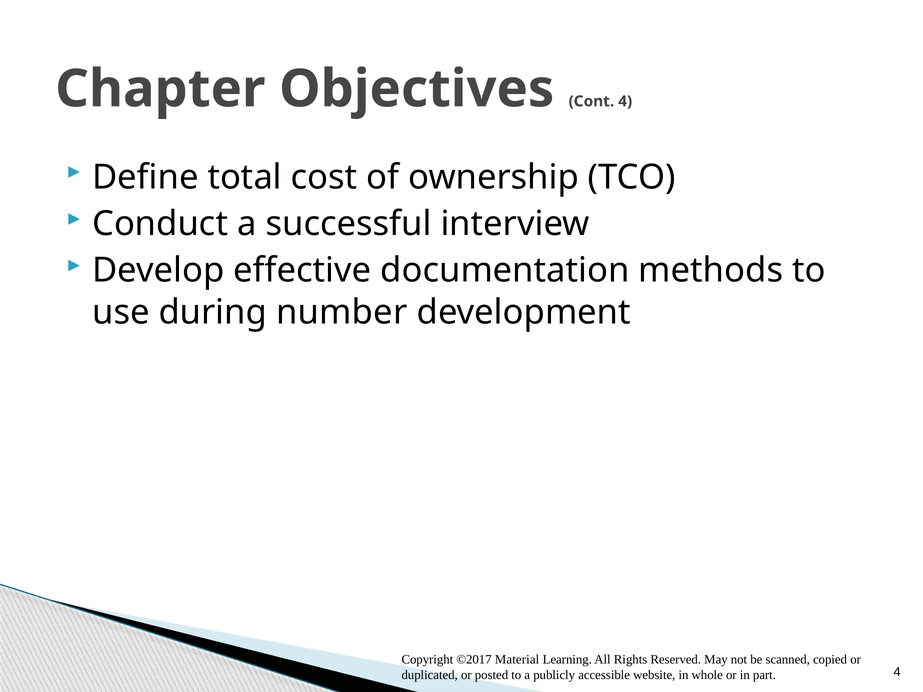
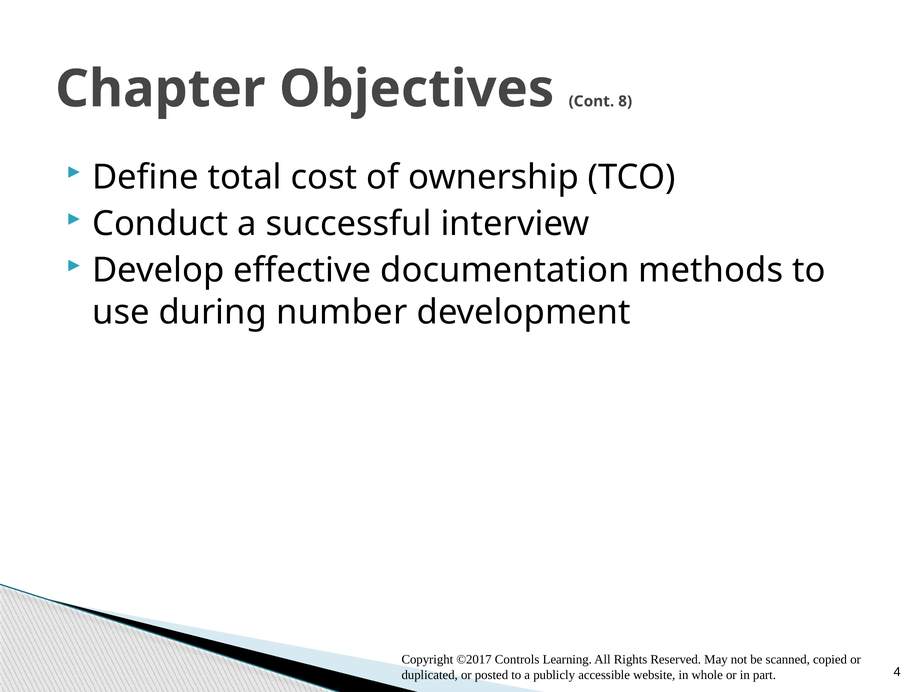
Cont 4: 4 -> 8
Material: Material -> Controls
